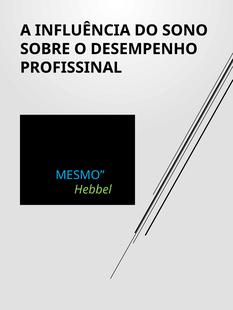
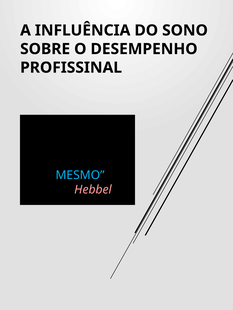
Hebbel colour: light green -> pink
